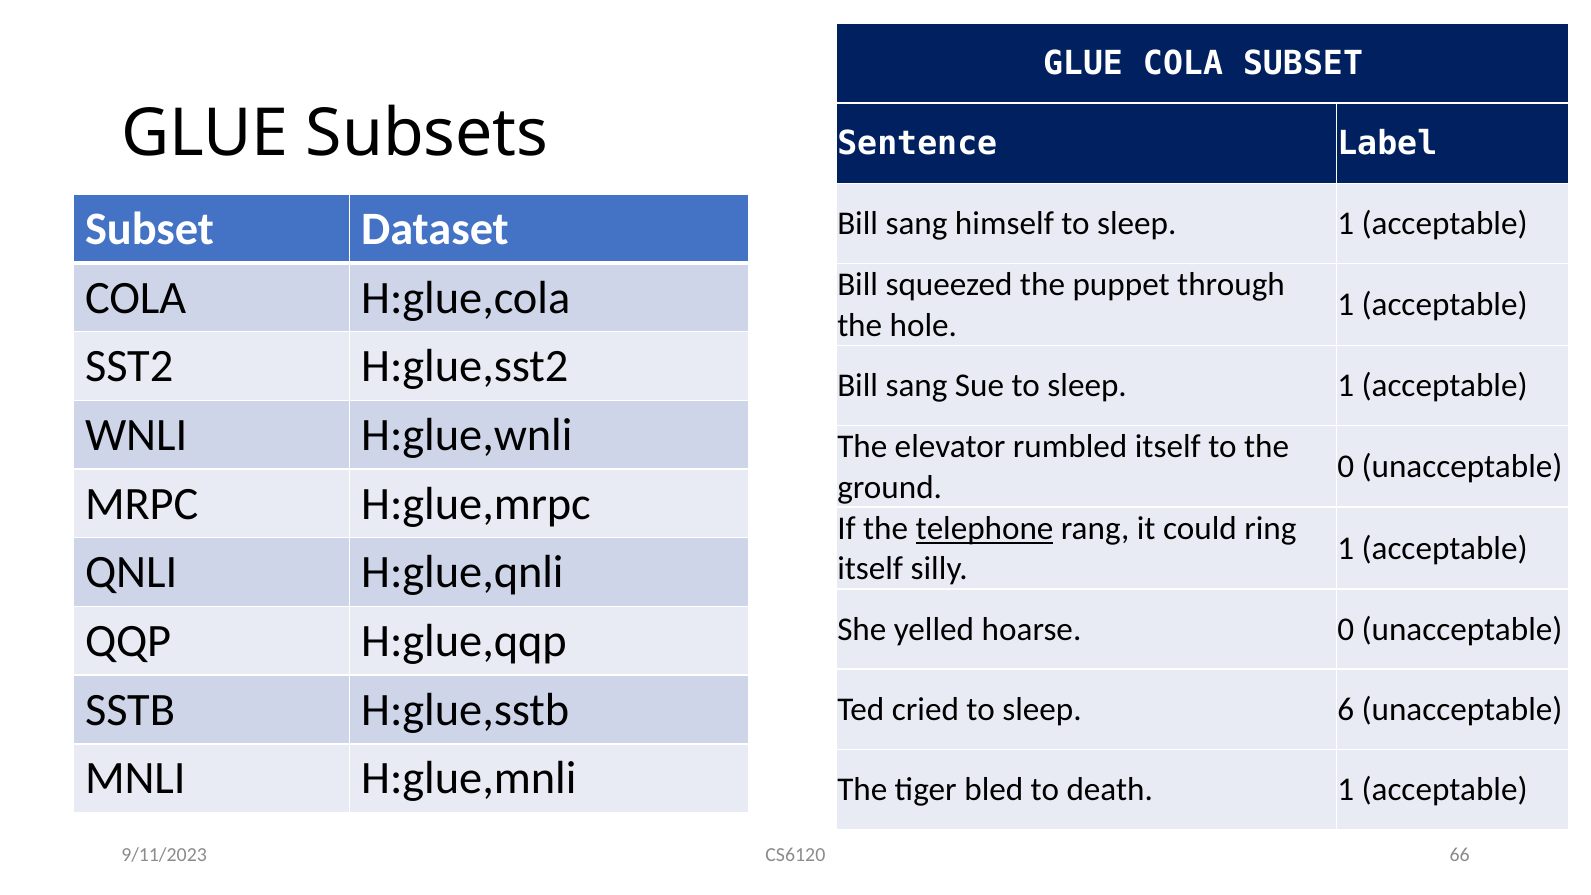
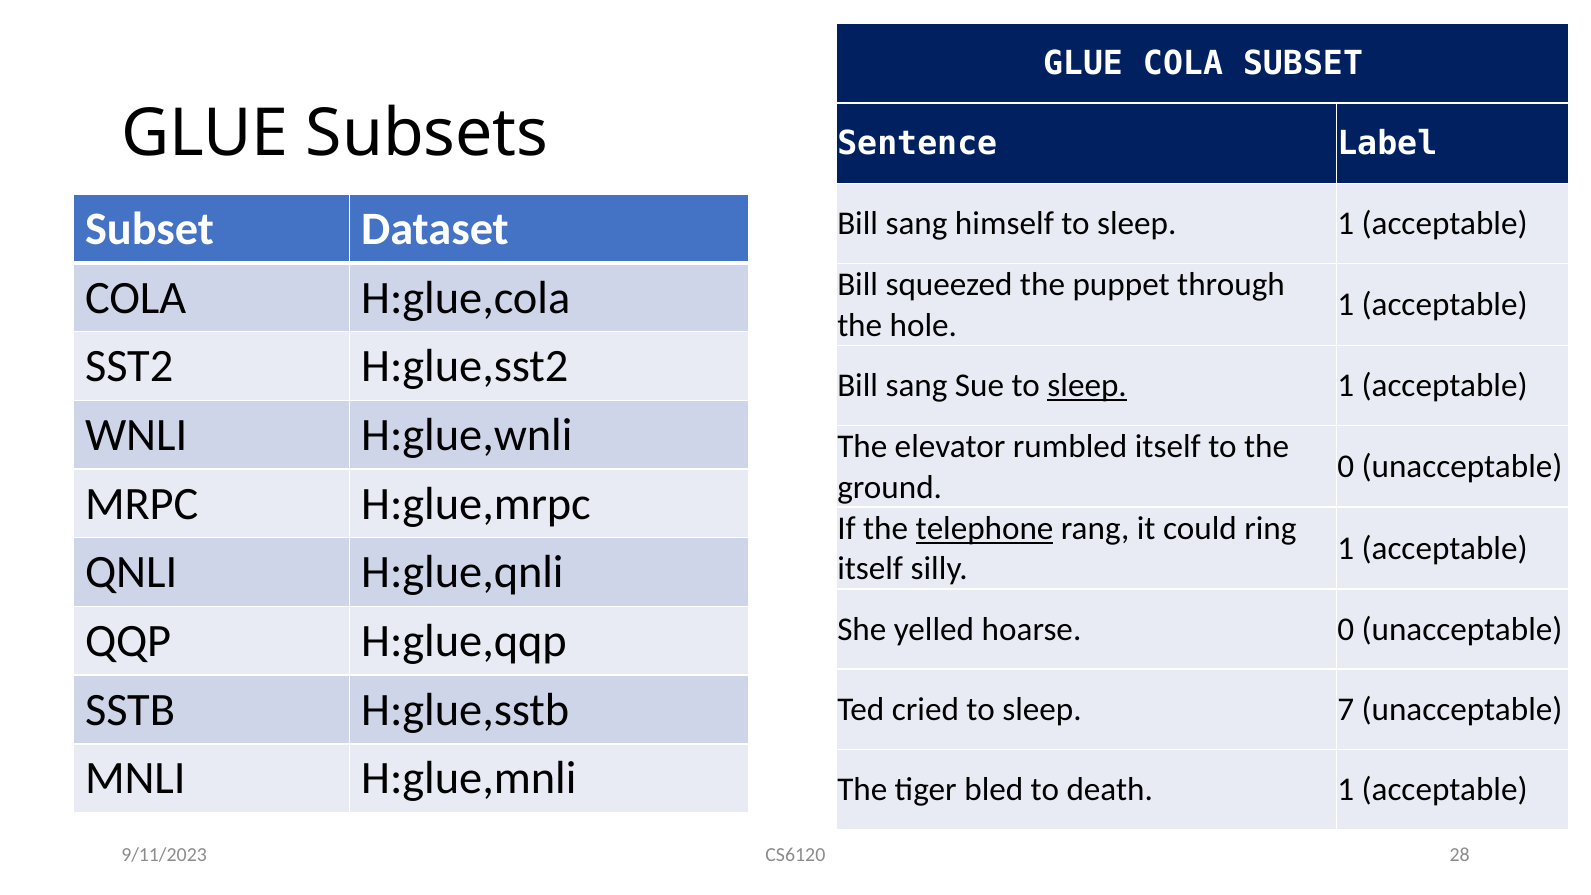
sleep at (1087, 386) underline: none -> present
6: 6 -> 7
66: 66 -> 28
